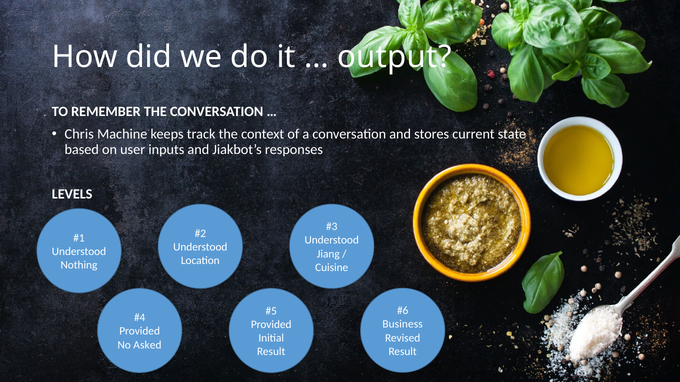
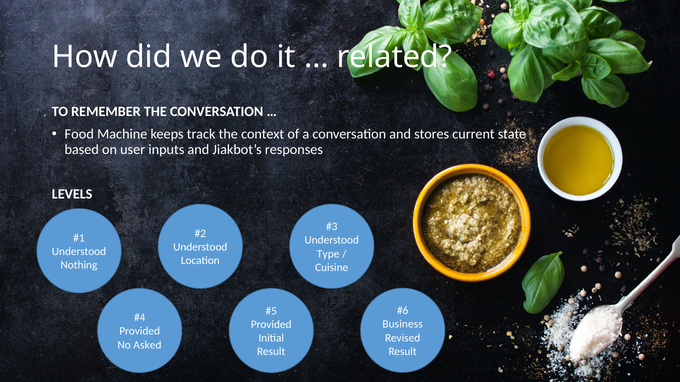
output: output -> related
Chris: Chris -> Food
Jiang: Jiang -> Type
